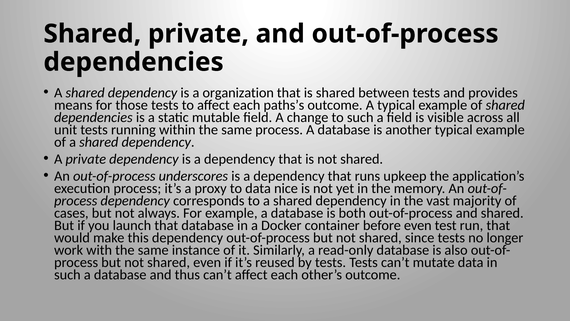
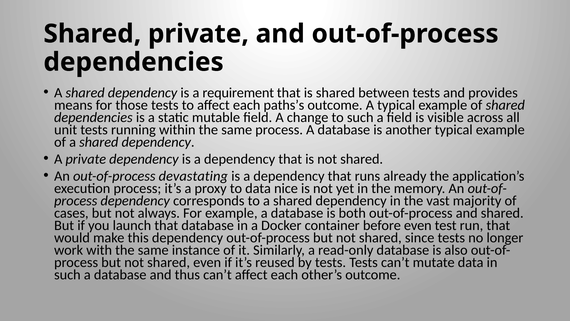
organization: organization -> requirement
underscores: underscores -> devastating
upkeep: upkeep -> already
